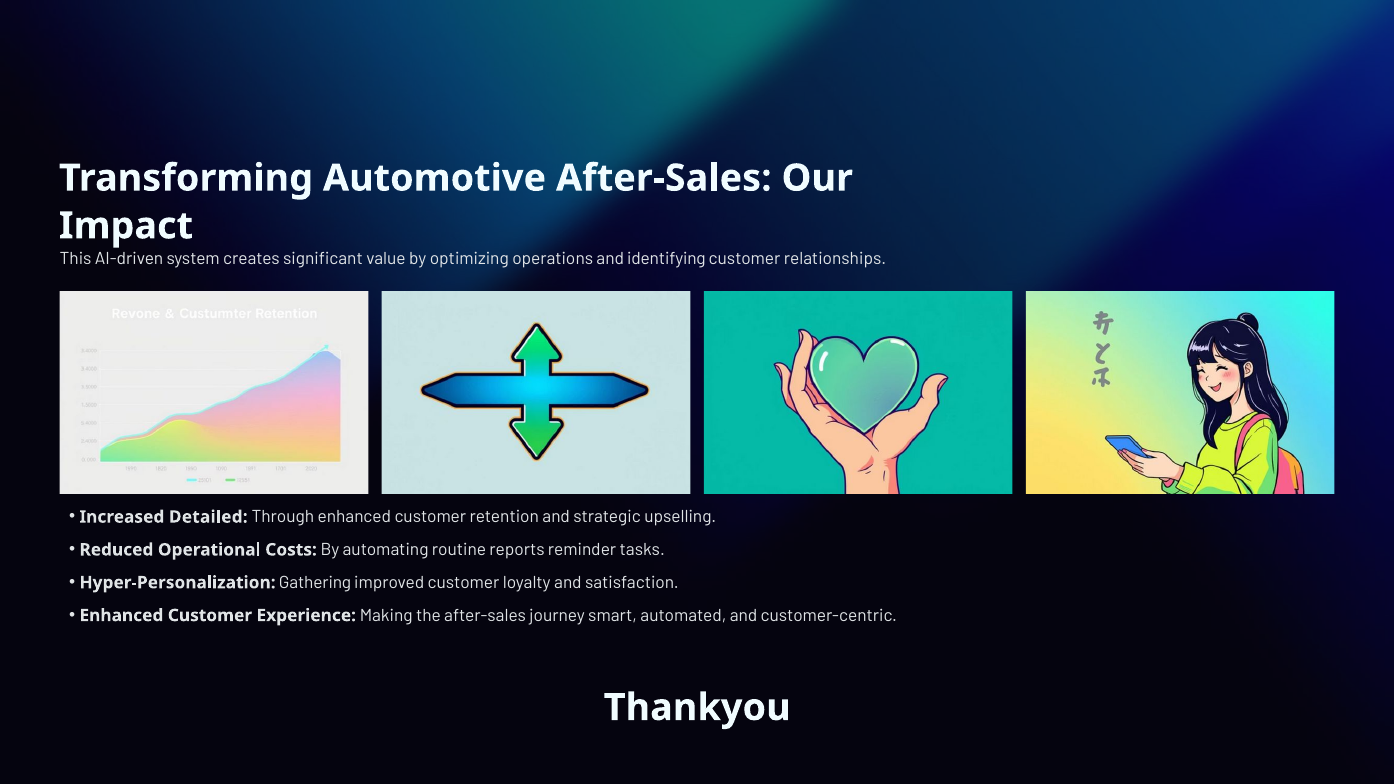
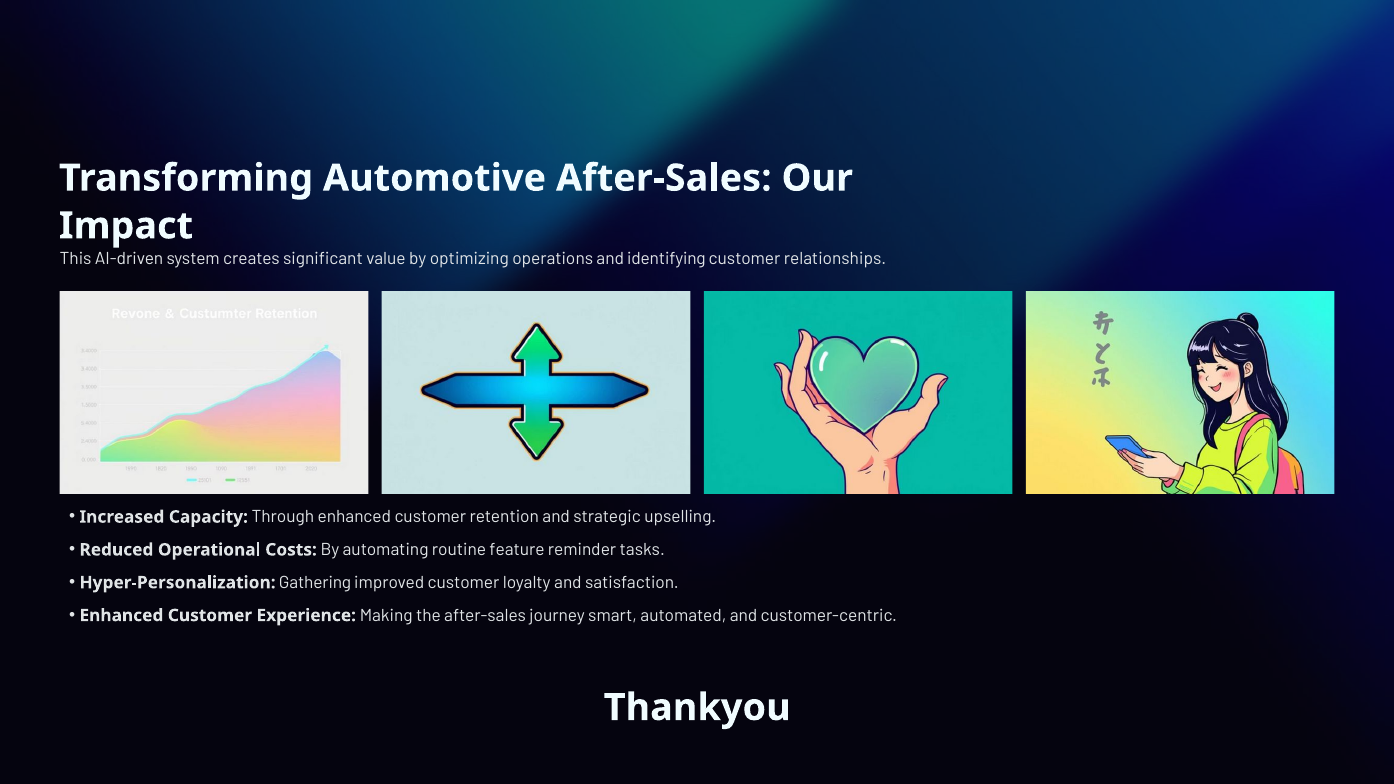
Detailed: Detailed -> Capacity
reports: reports -> feature
